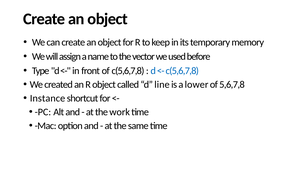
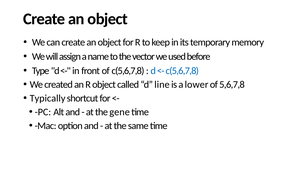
Instance: Instance -> Typically
work: work -> gene
